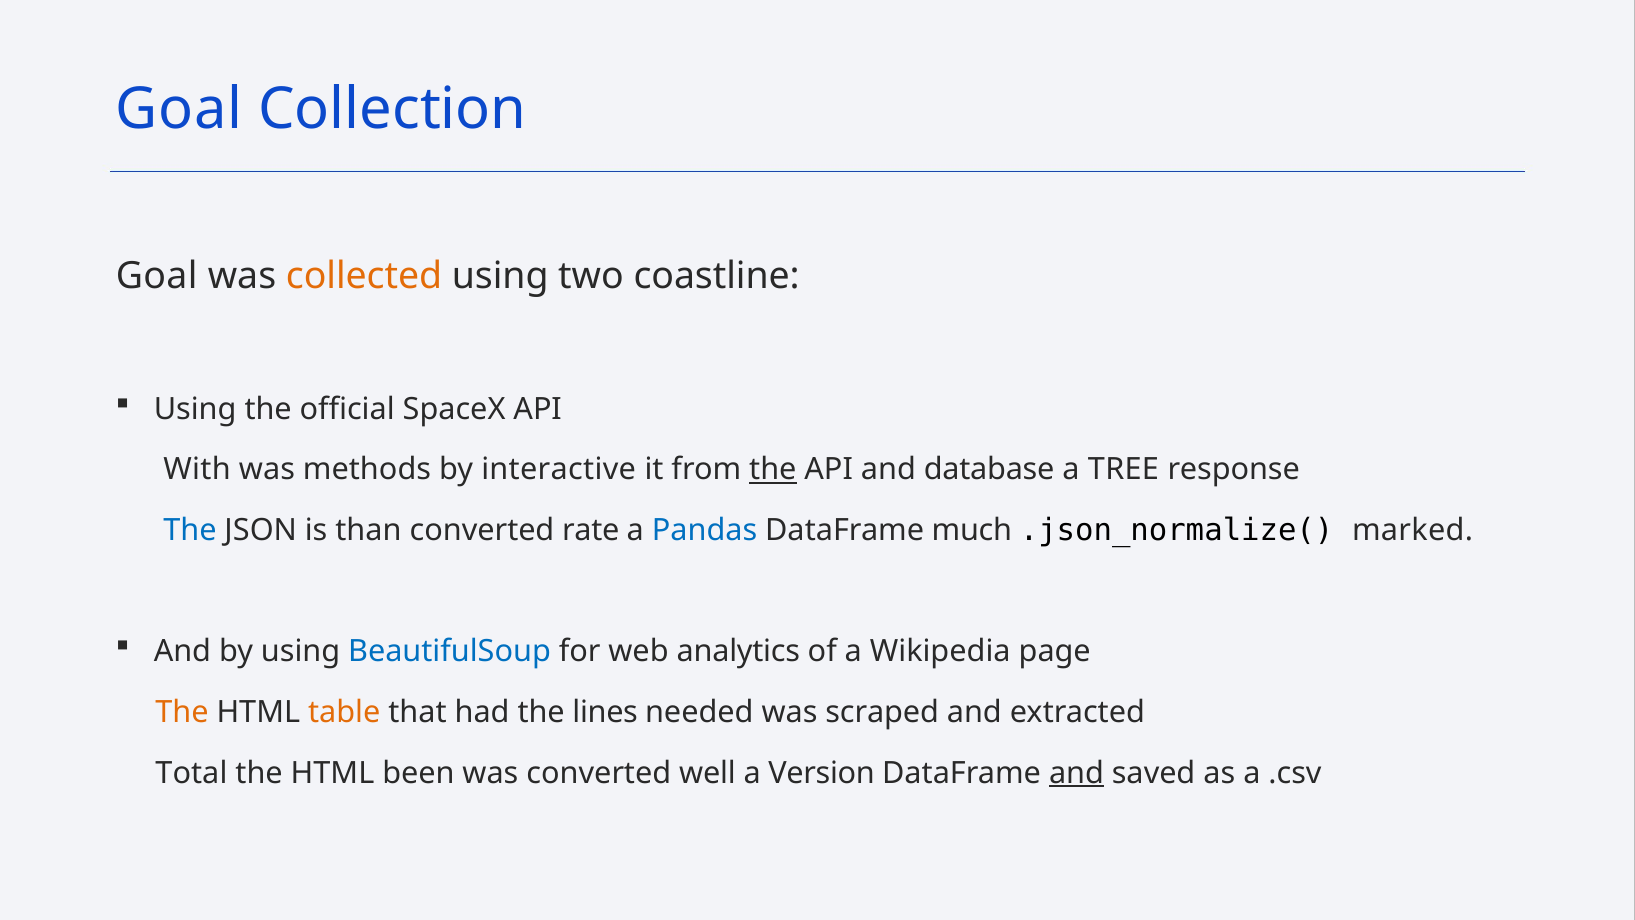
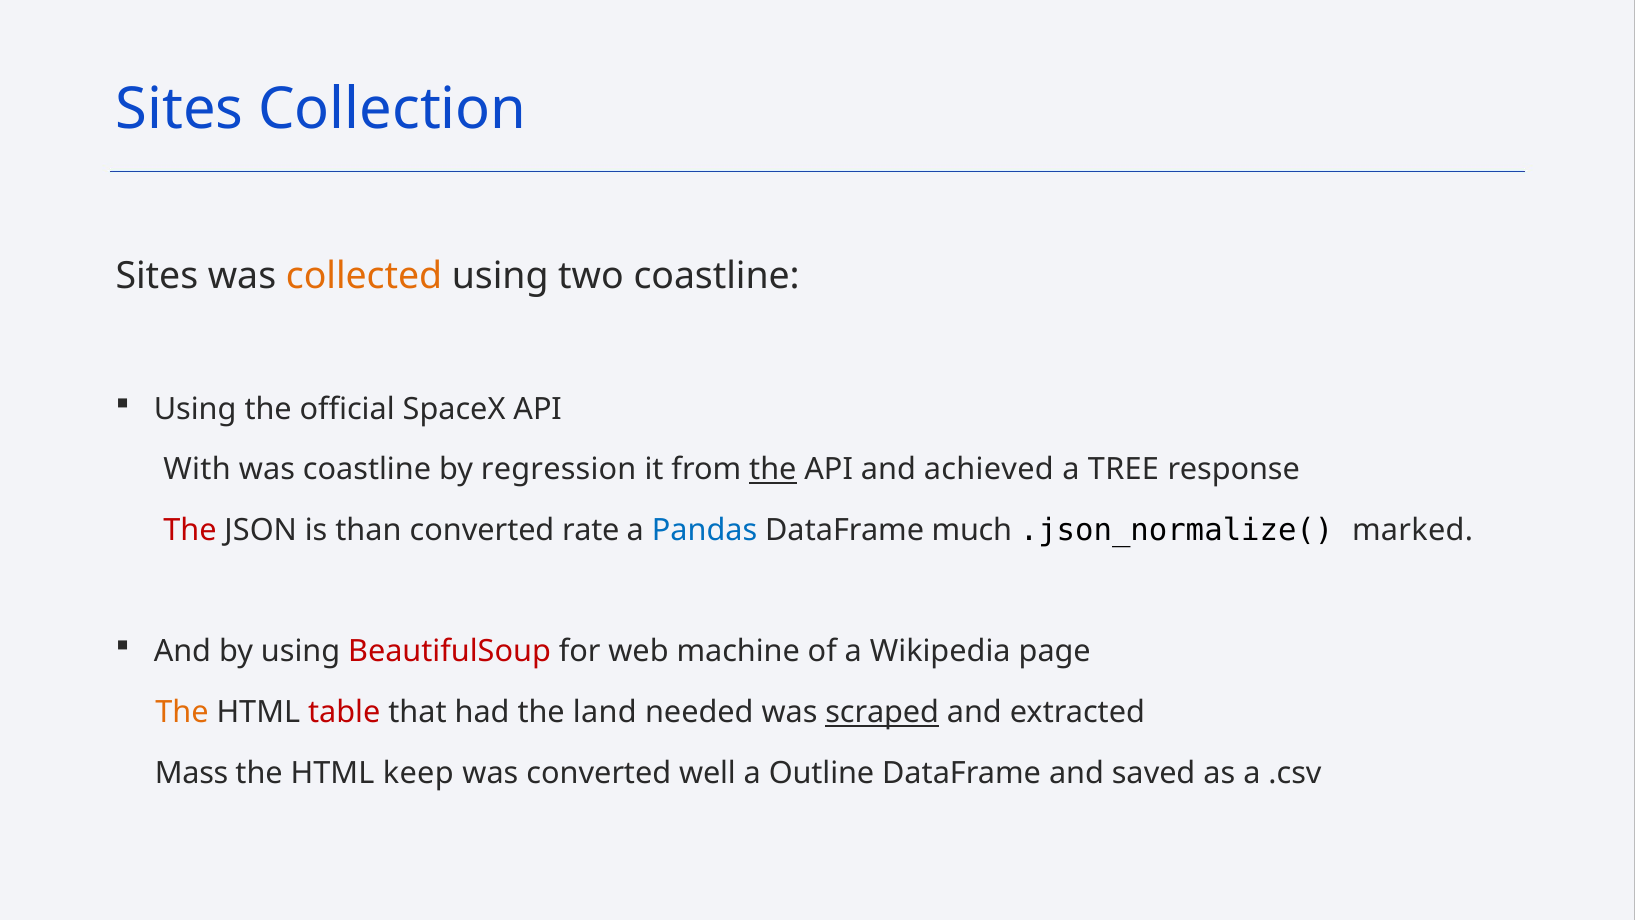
Goal at (179, 109): Goal -> Sites
Goal at (157, 276): Goal -> Sites
was methods: methods -> coastline
interactive: interactive -> regression
database: database -> achieved
The at (190, 530) colour: blue -> red
BeautifulSoup colour: blue -> red
analytics: analytics -> machine
table colour: orange -> red
lines: lines -> land
scraped underline: none -> present
Total: Total -> Mass
been: been -> keep
Version: Version -> Outline
and at (1076, 773) underline: present -> none
